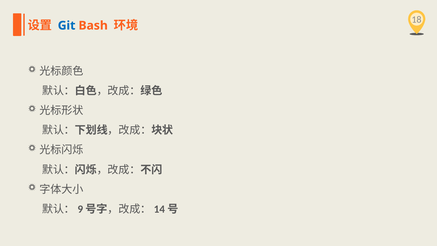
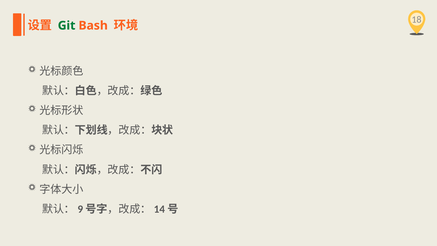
Git colour: blue -> green
